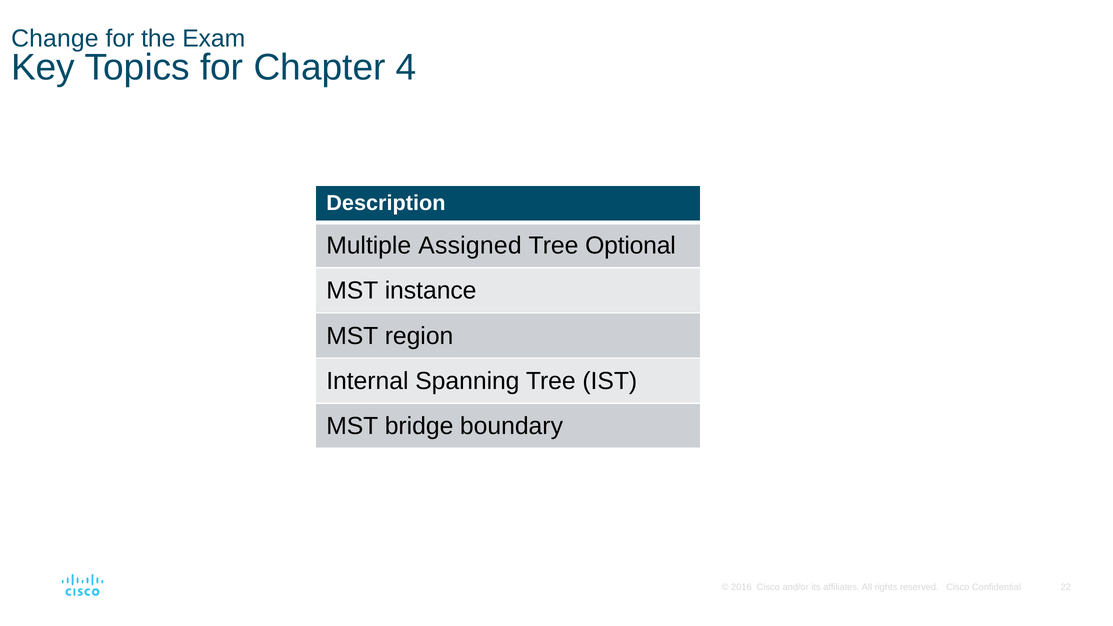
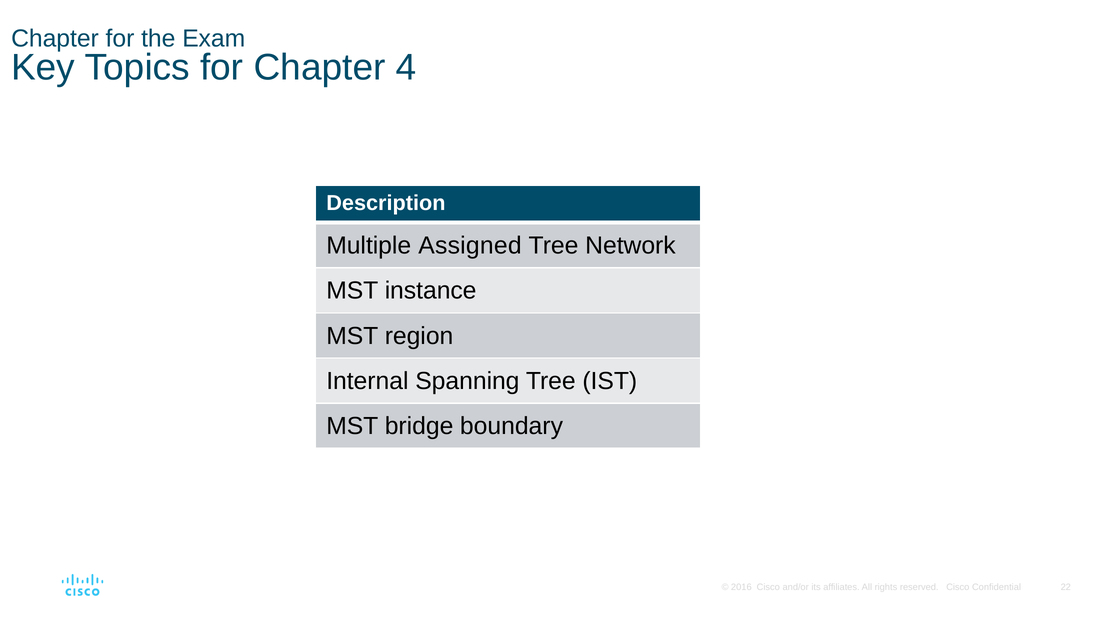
Change at (55, 38): Change -> Chapter
Optional: Optional -> Network
